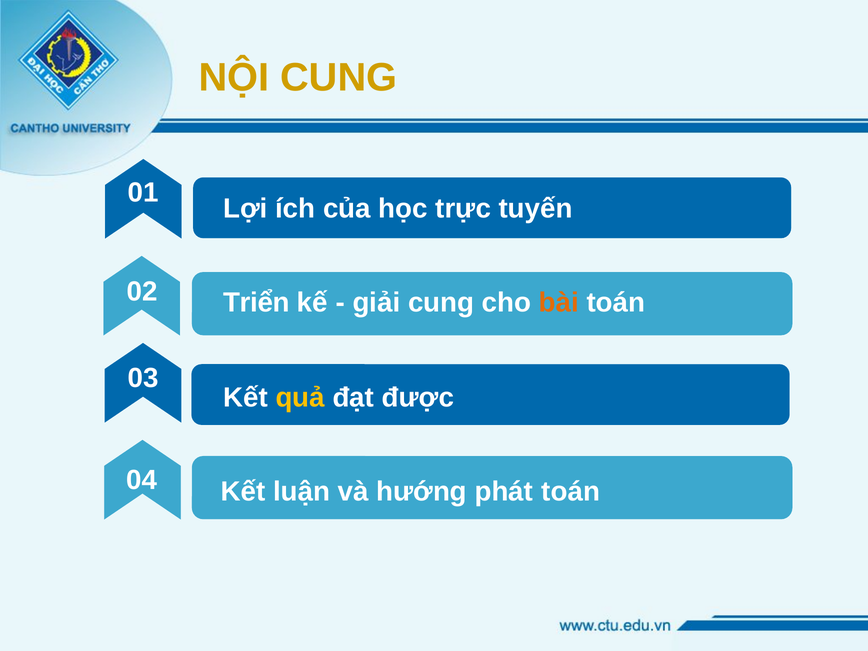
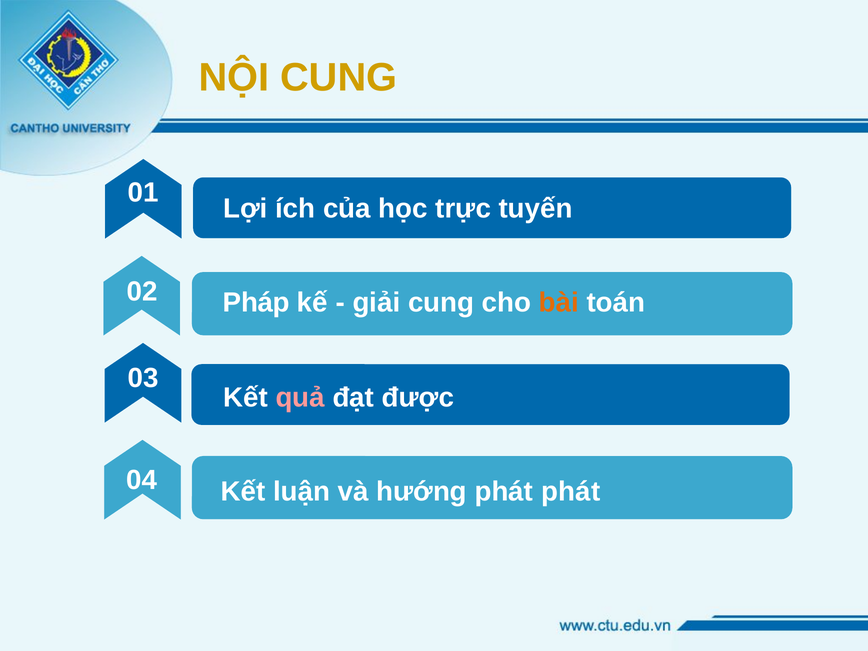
Triển: Triển -> Pháp
quả colour: yellow -> pink
phát toán: toán -> phát
